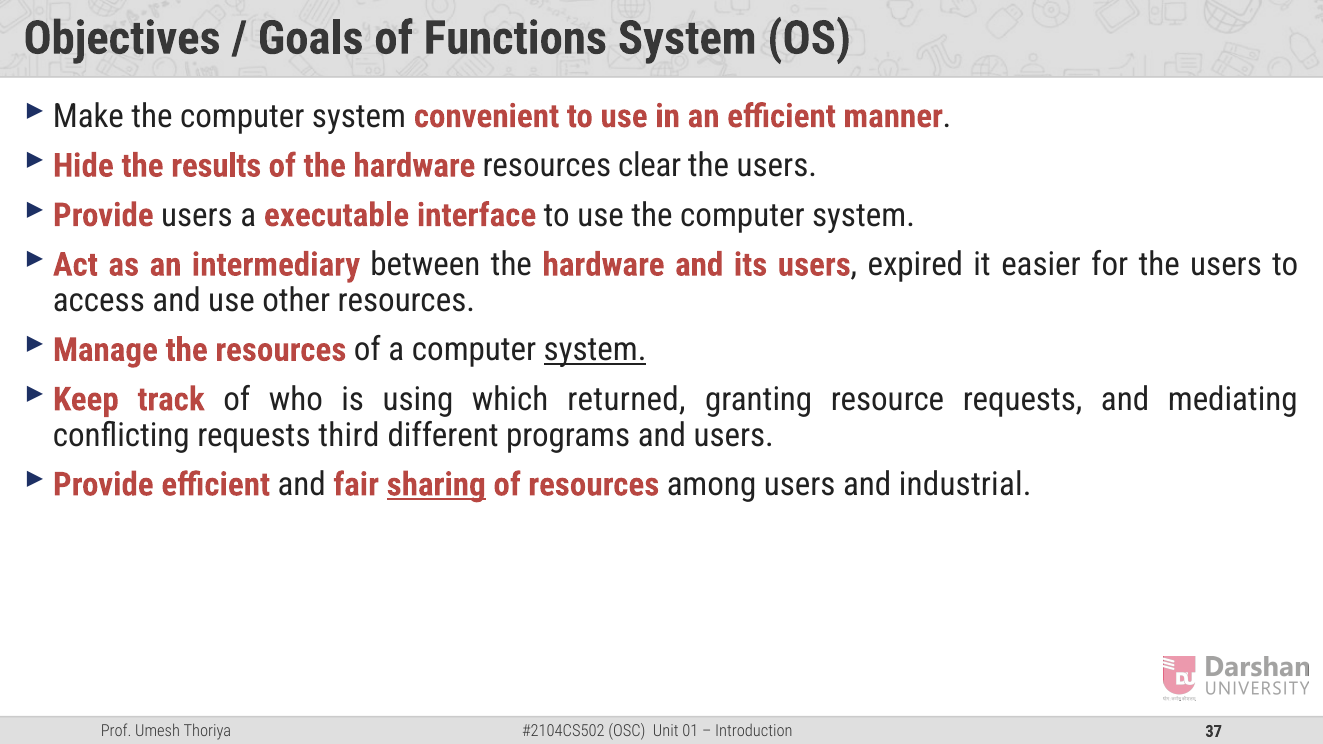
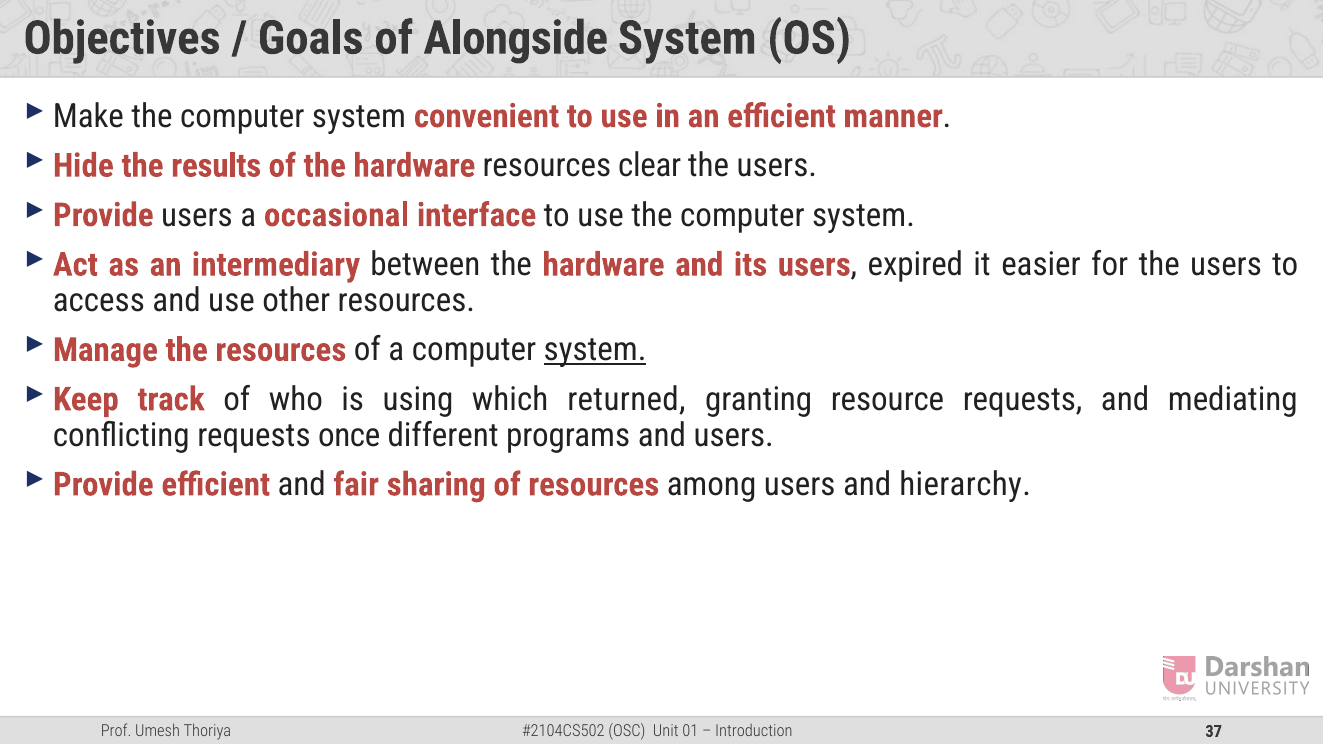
Functions: Functions -> Alongside
executable: executable -> occasional
third: third -> once
sharing underline: present -> none
industrial: industrial -> hierarchy
